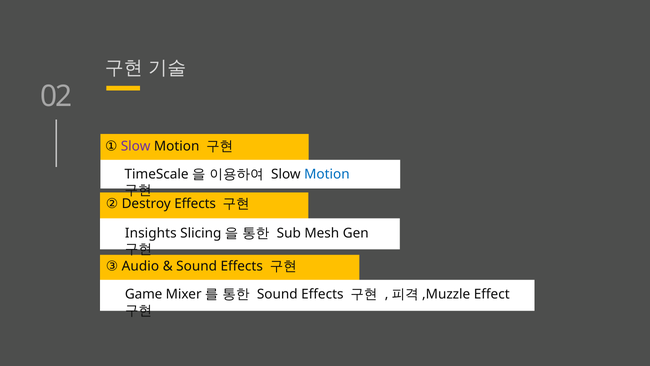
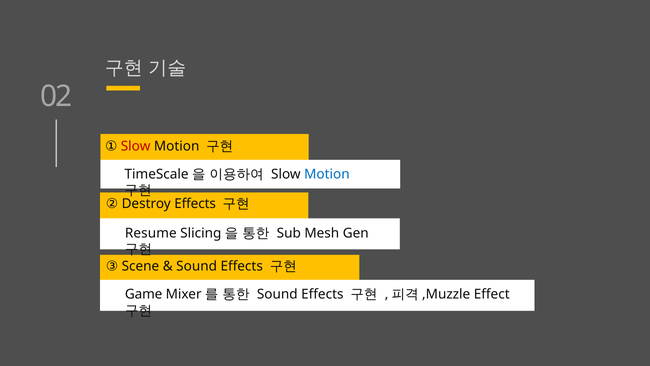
Slow at (136, 146) colour: purple -> red
Insights: Insights -> Resume
Audio: Audio -> Scene
